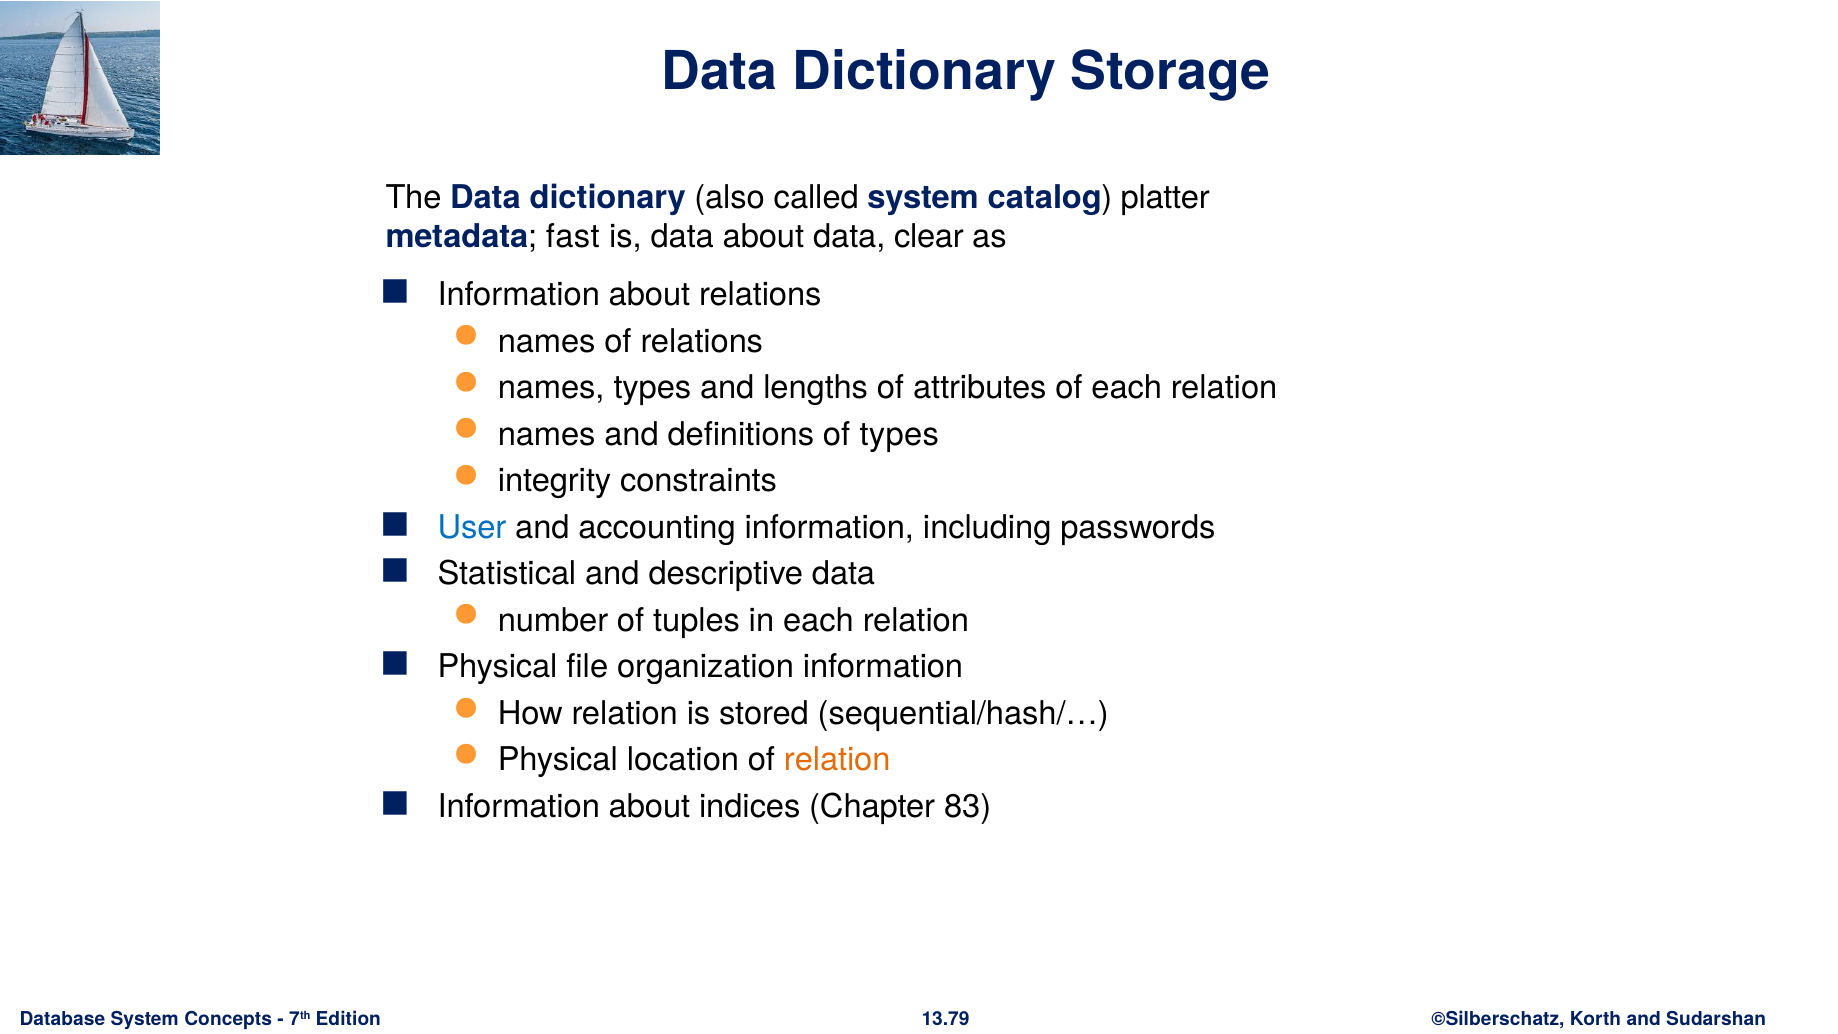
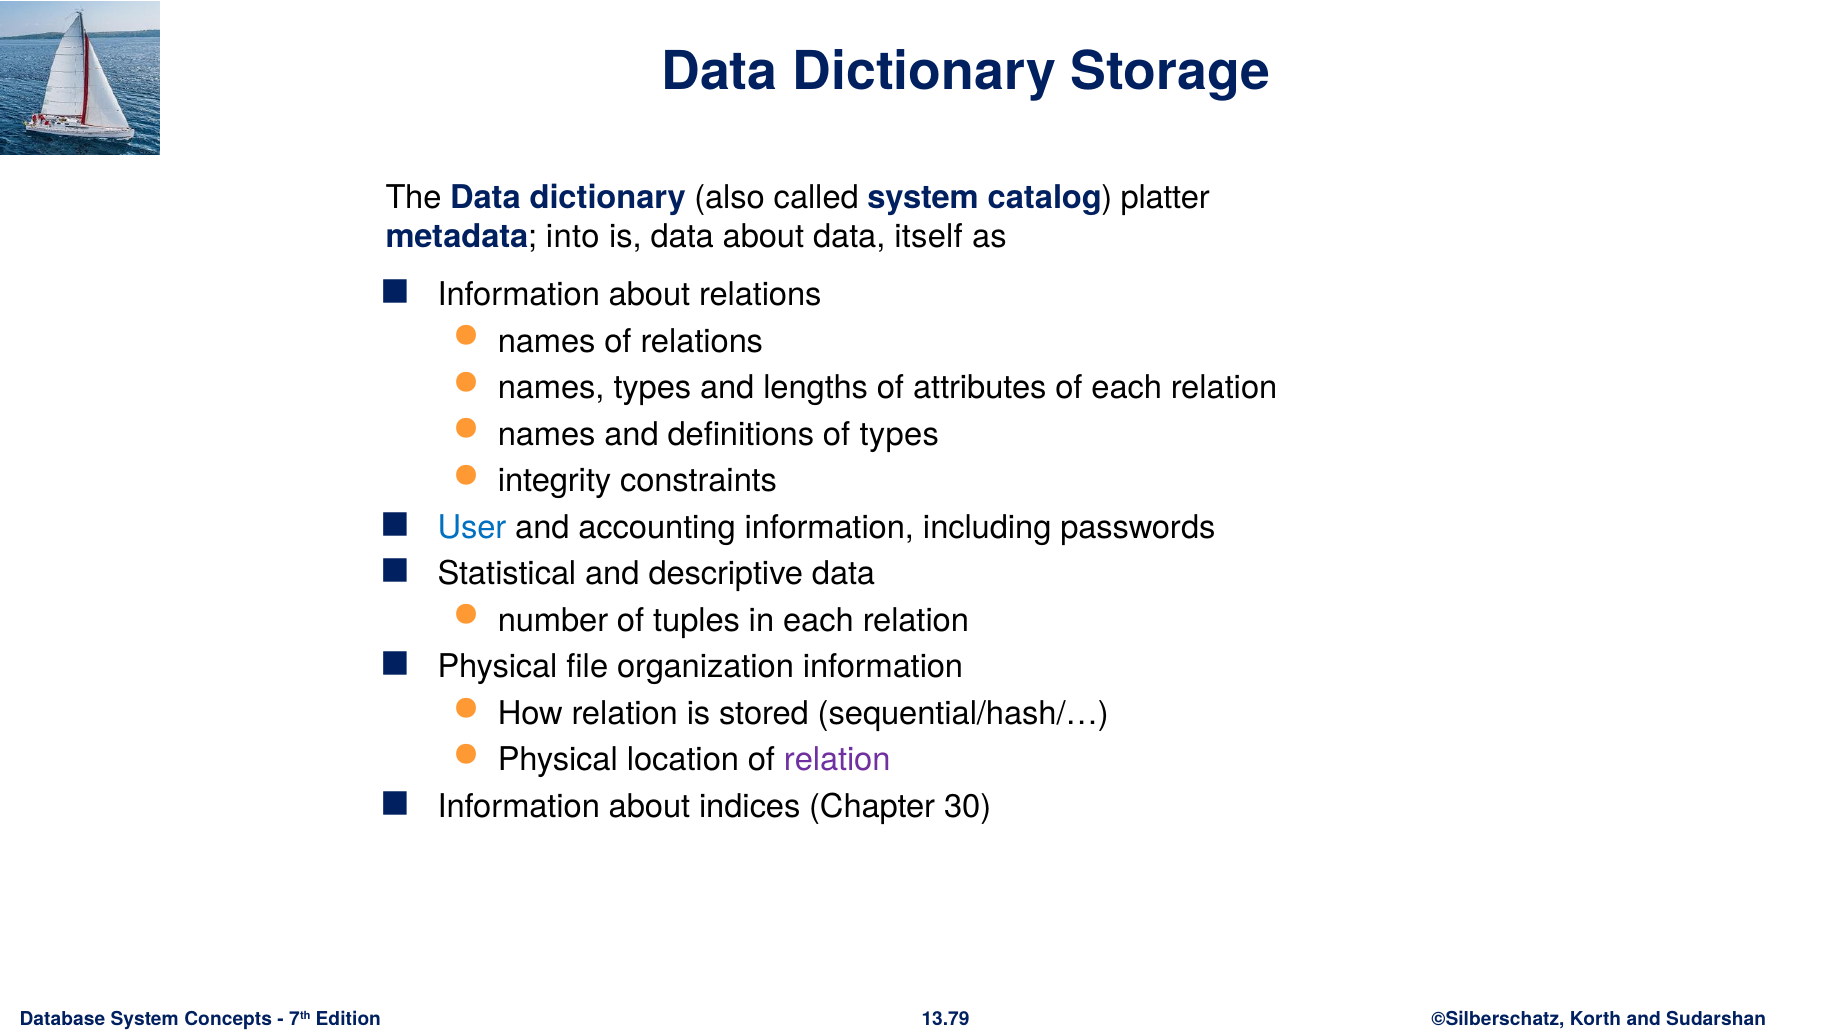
fast: fast -> into
clear: clear -> itself
relation at (837, 760) colour: orange -> purple
83: 83 -> 30
